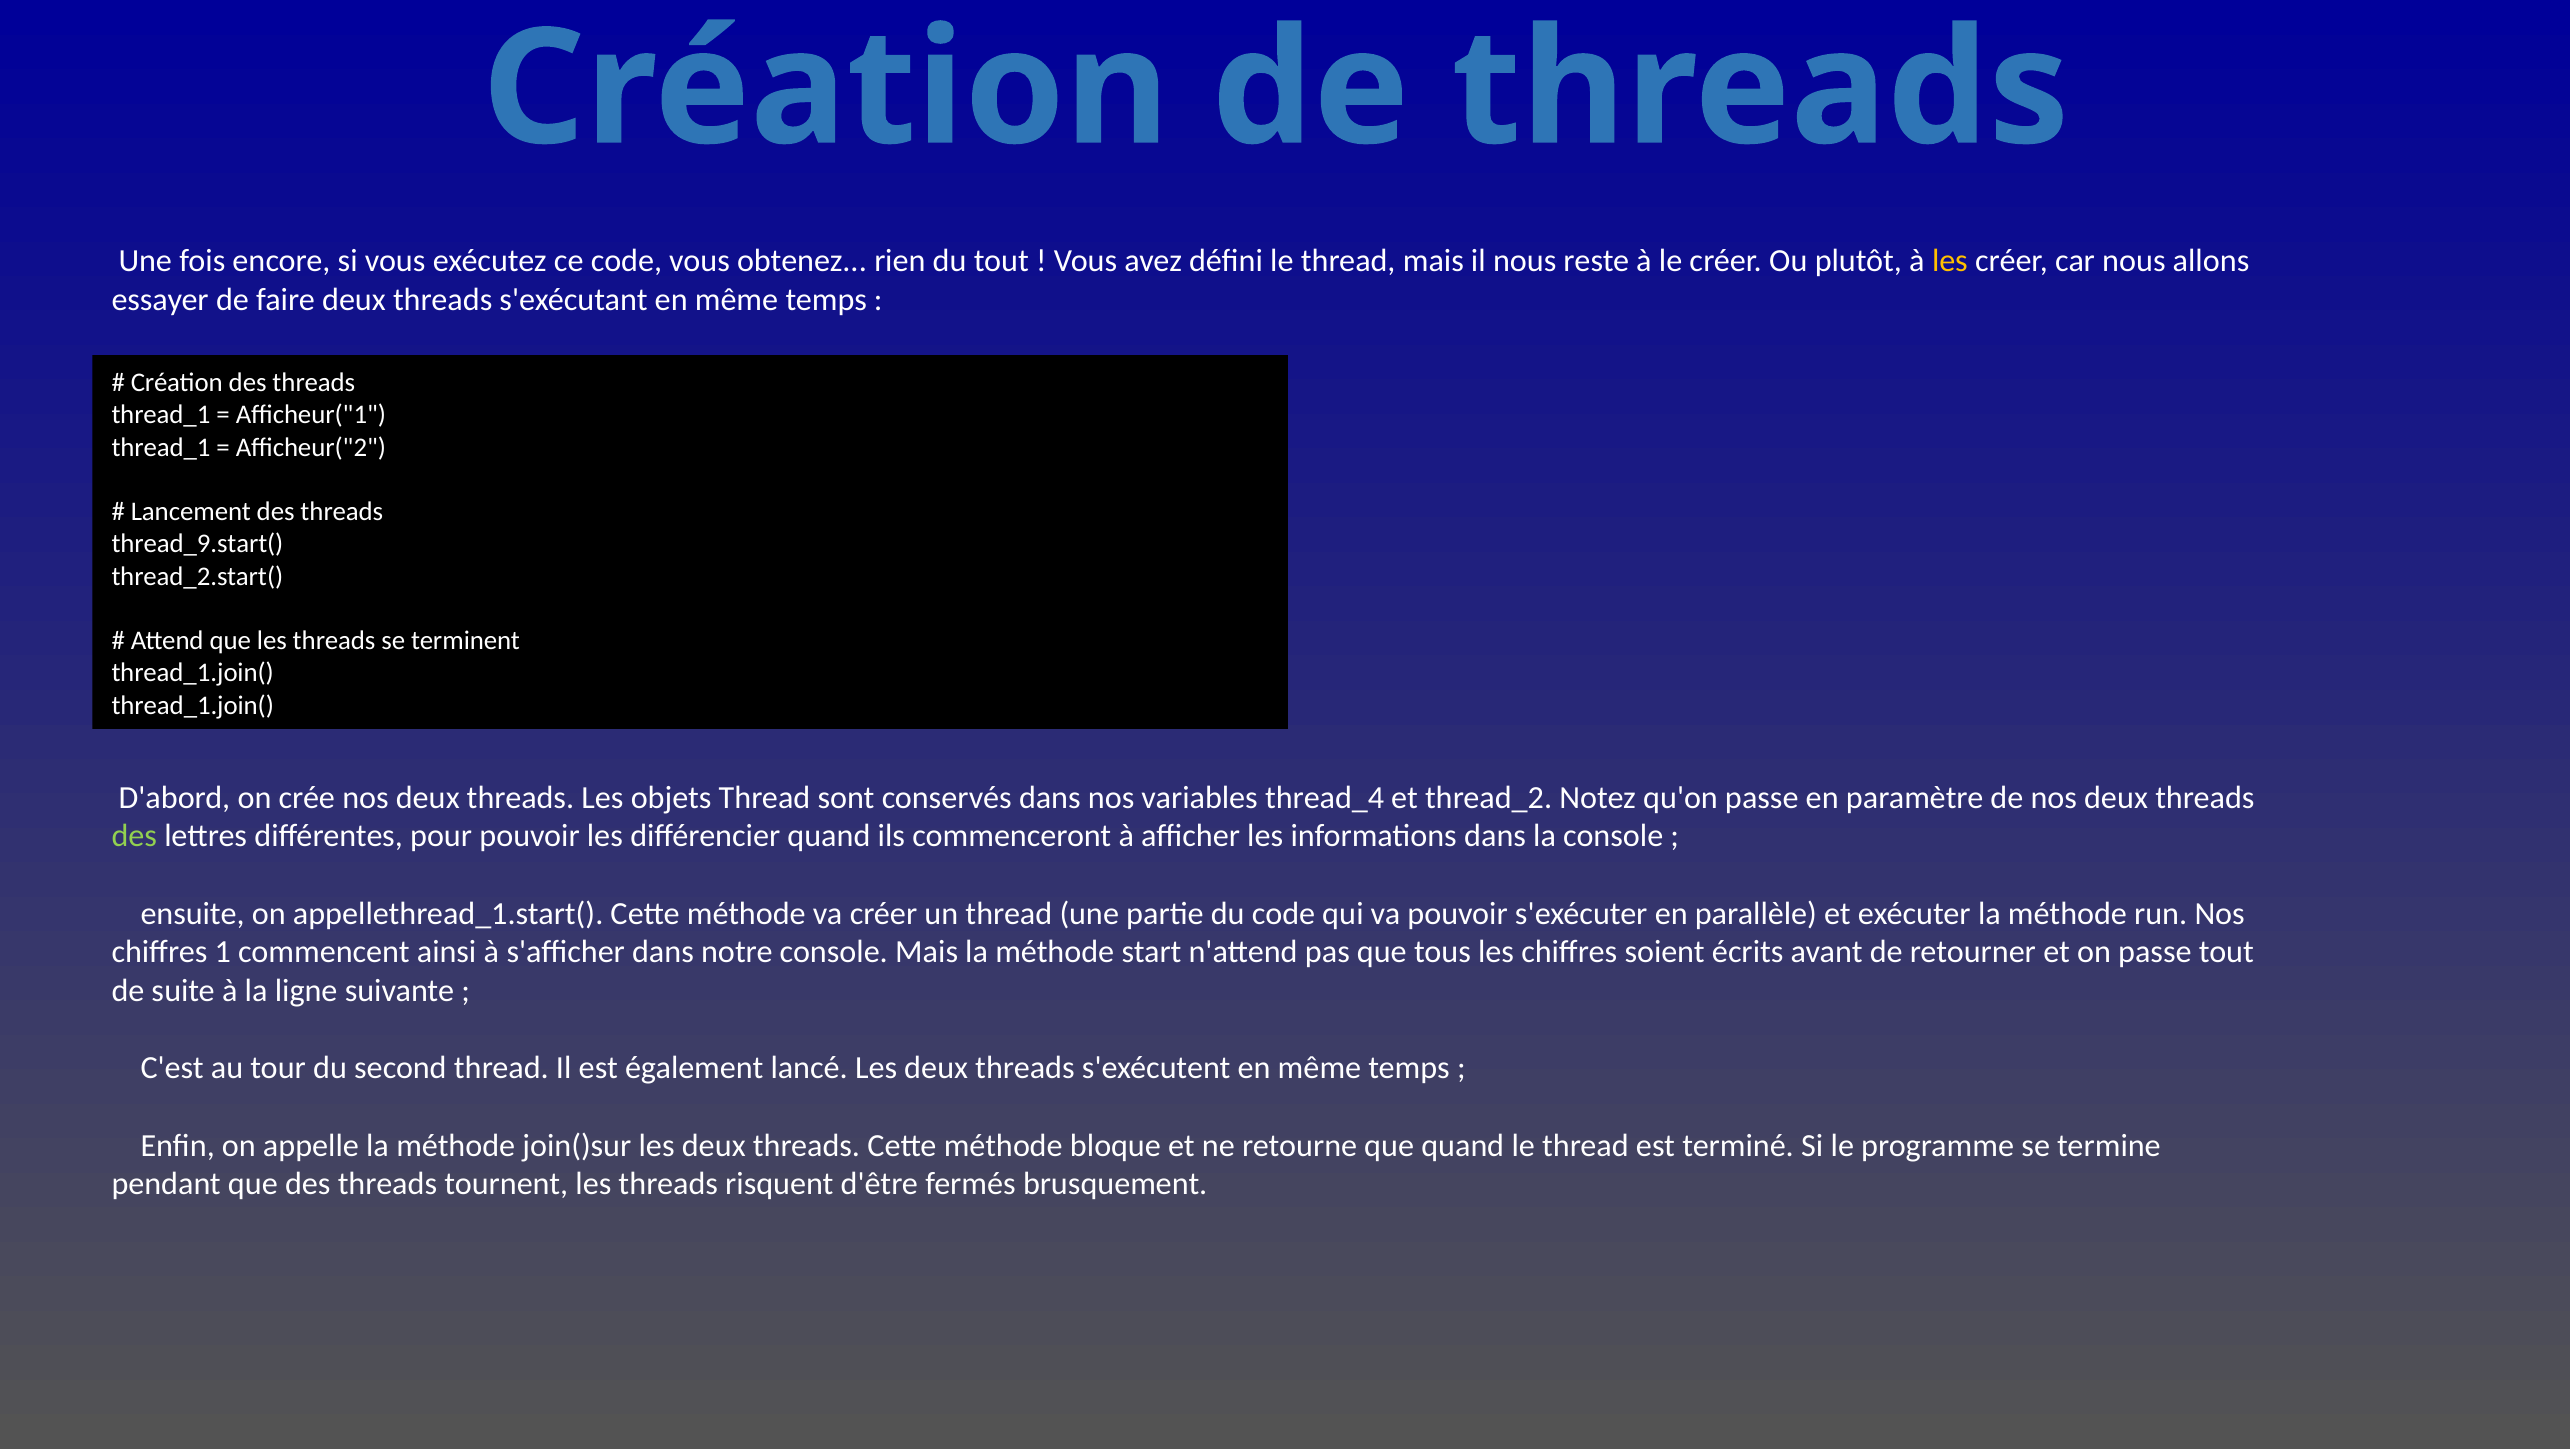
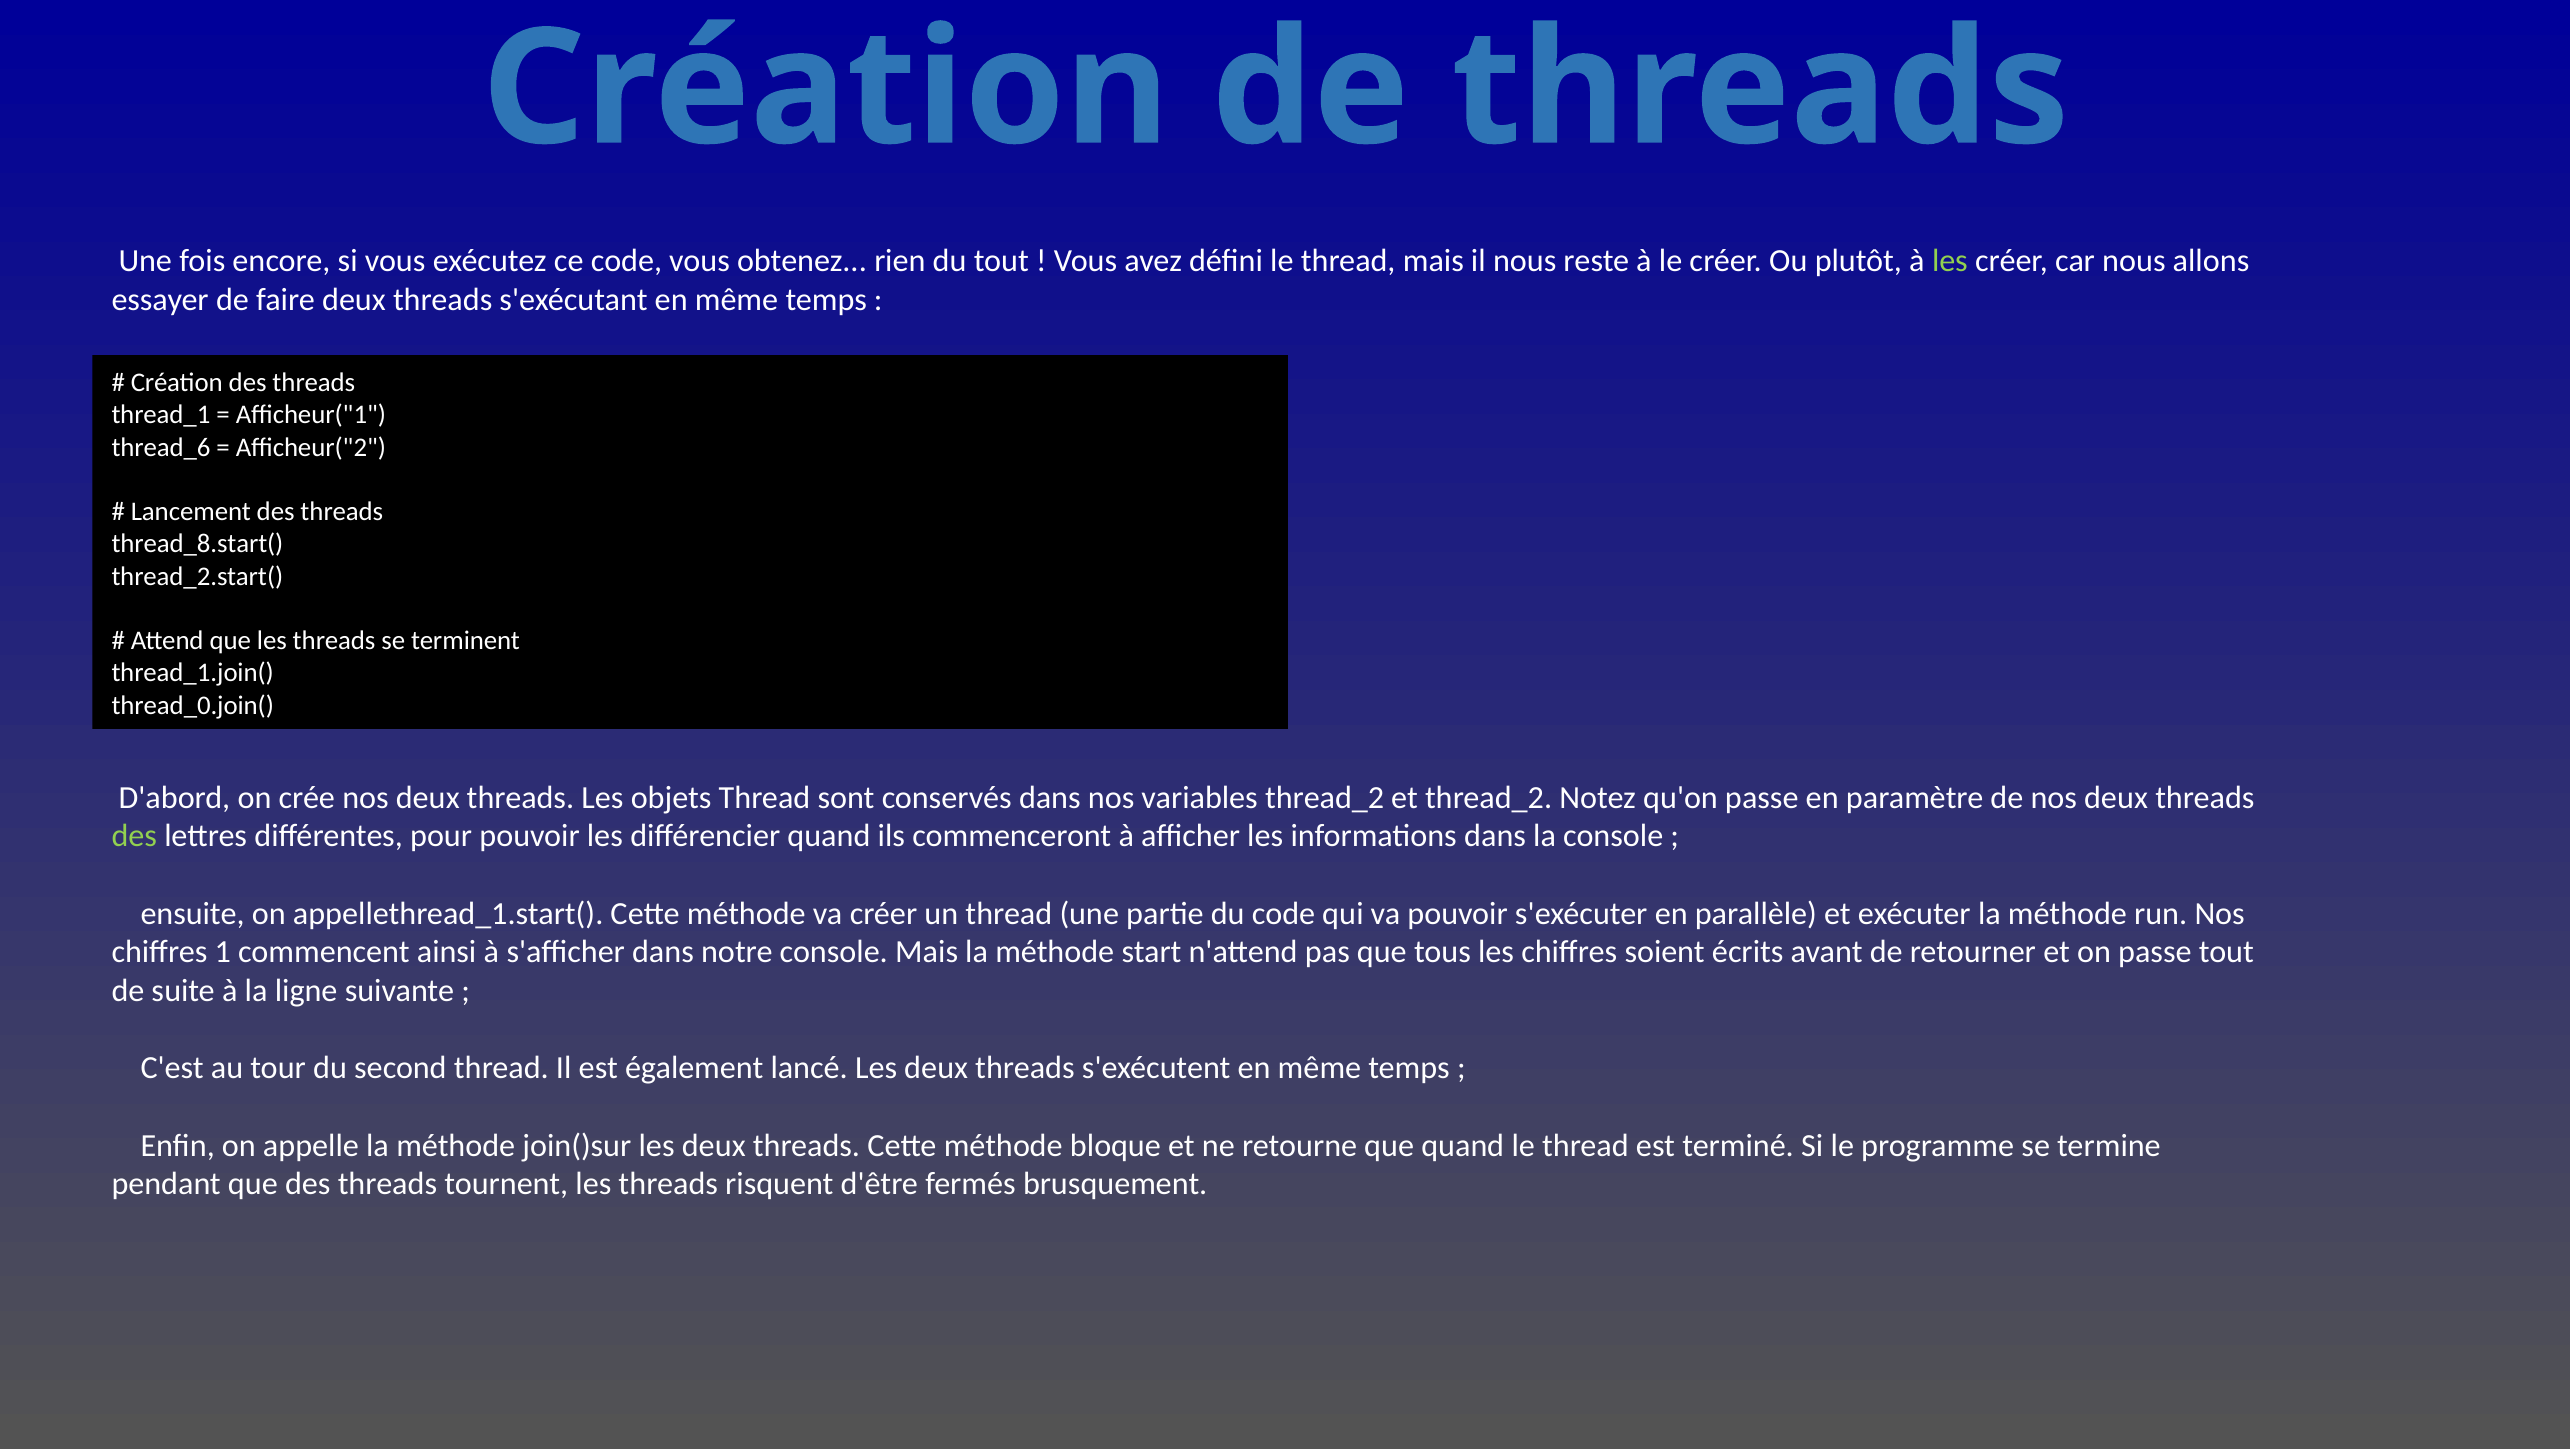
les at (1950, 261) colour: yellow -> light green
thread_1 at (161, 447): thread_1 -> thread_6
thread_9.start(: thread_9.start( -> thread_8.start(
thread_1.join( at (193, 705): thread_1.join( -> thread_0.join(
variables thread_4: thread_4 -> thread_2
